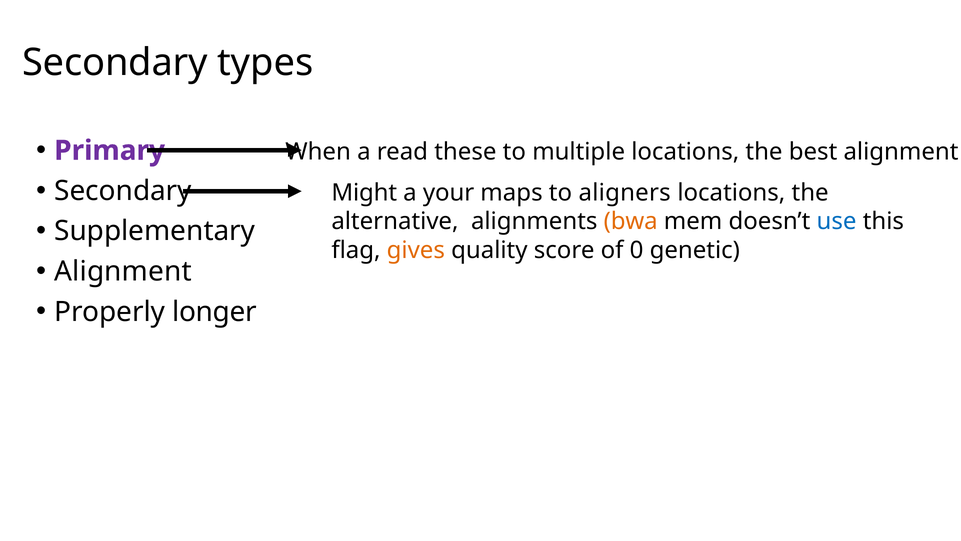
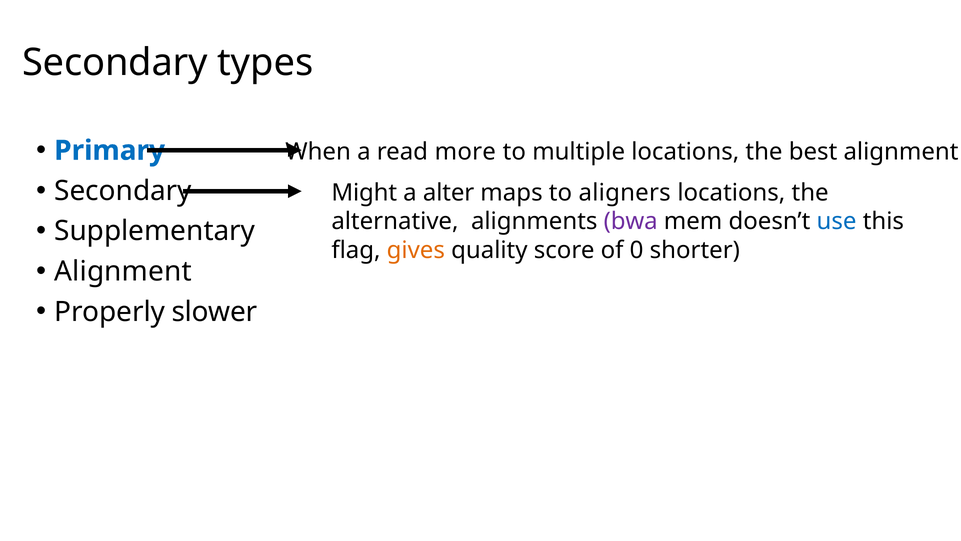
Primary colour: purple -> blue
these: these -> more
your: your -> alter
bwa colour: orange -> purple
genetic: genetic -> shorter
longer: longer -> slower
